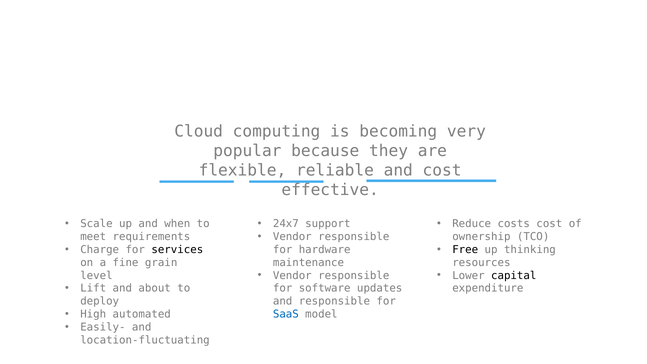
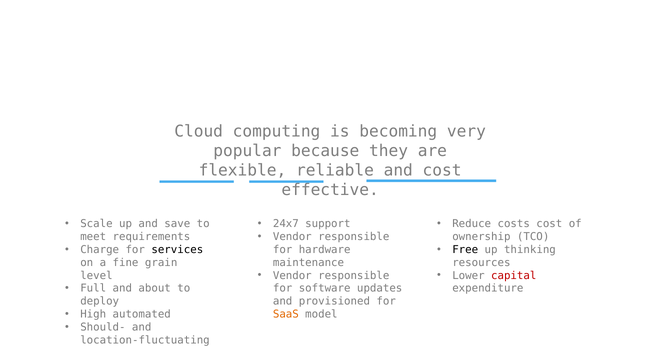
when: when -> save
capital colour: black -> red
Lift: Lift -> Full
and responsible: responsible -> provisioned
SaaS colour: blue -> orange
Easily-: Easily- -> Should-
